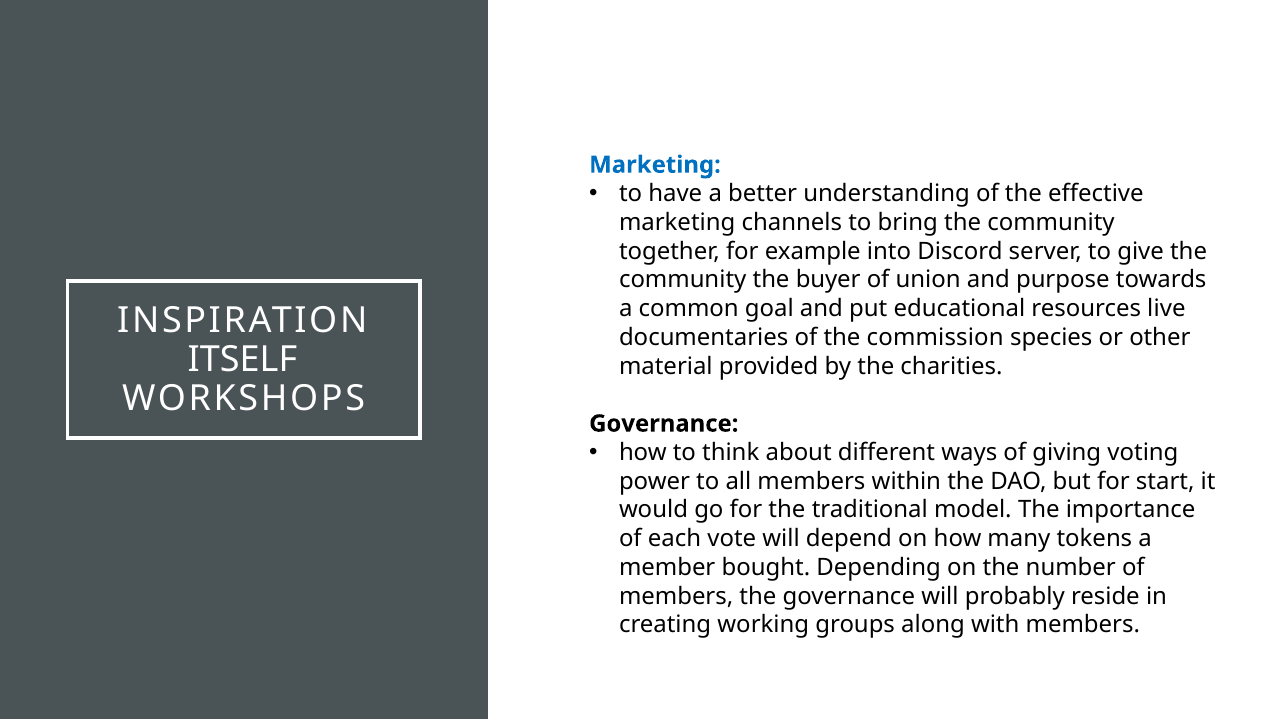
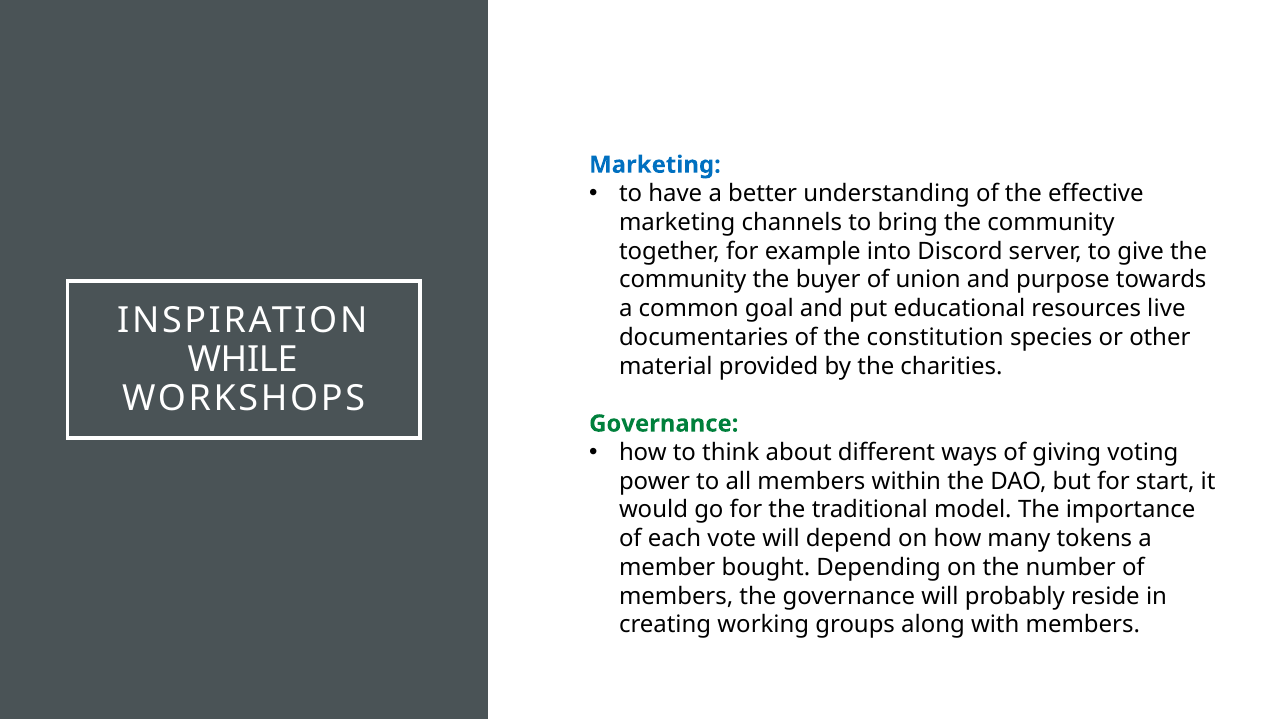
commission: commission -> constitution
ITSELF: ITSELF -> WHILE
Governance at (664, 424) colour: black -> green
